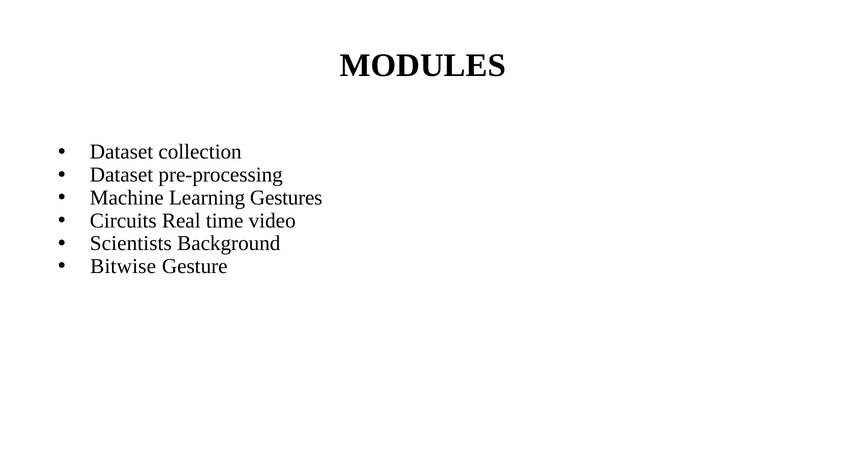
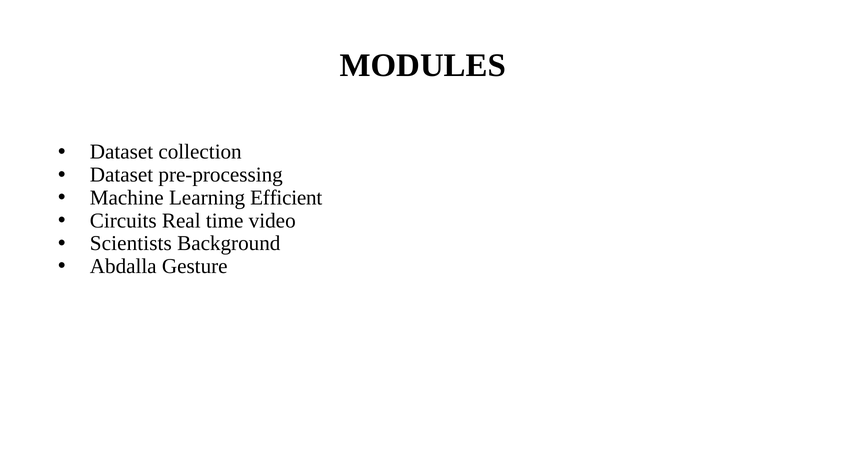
Gestures: Gestures -> Efficient
Bitwise: Bitwise -> Abdalla
